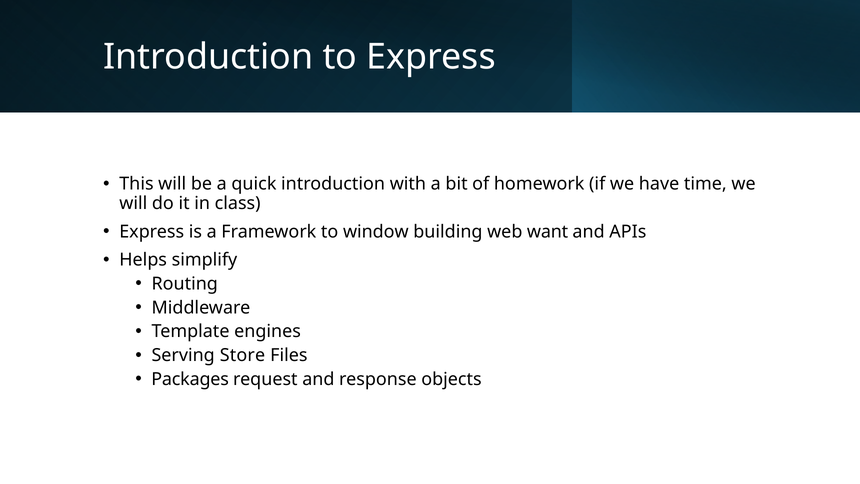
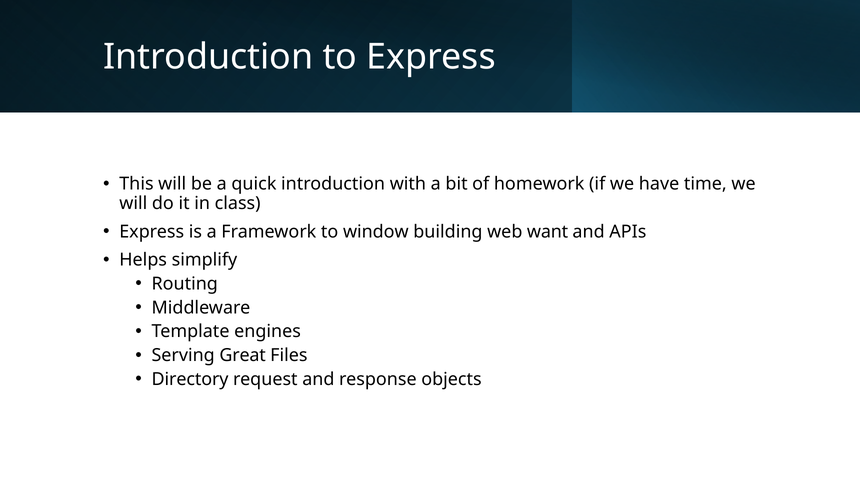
Store: Store -> Great
Packages: Packages -> Directory
